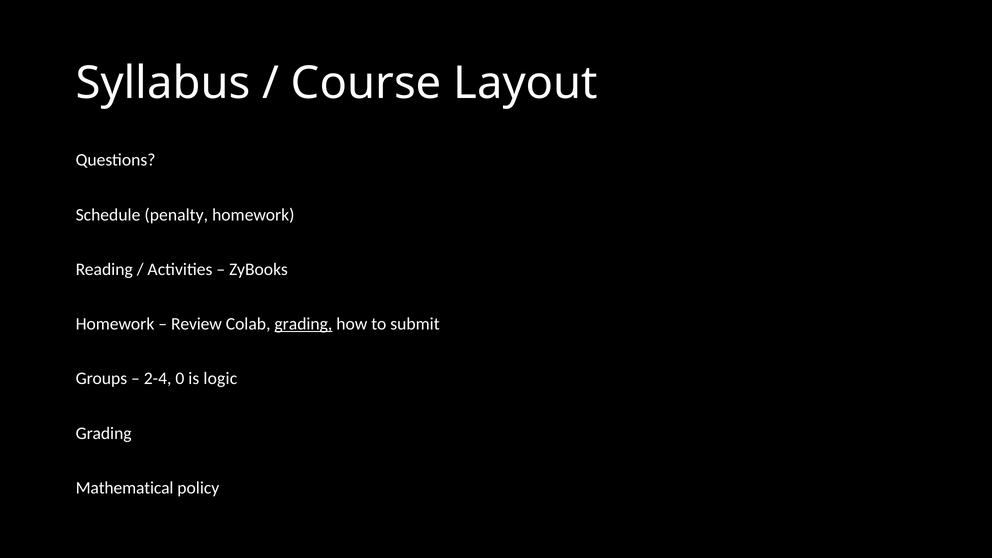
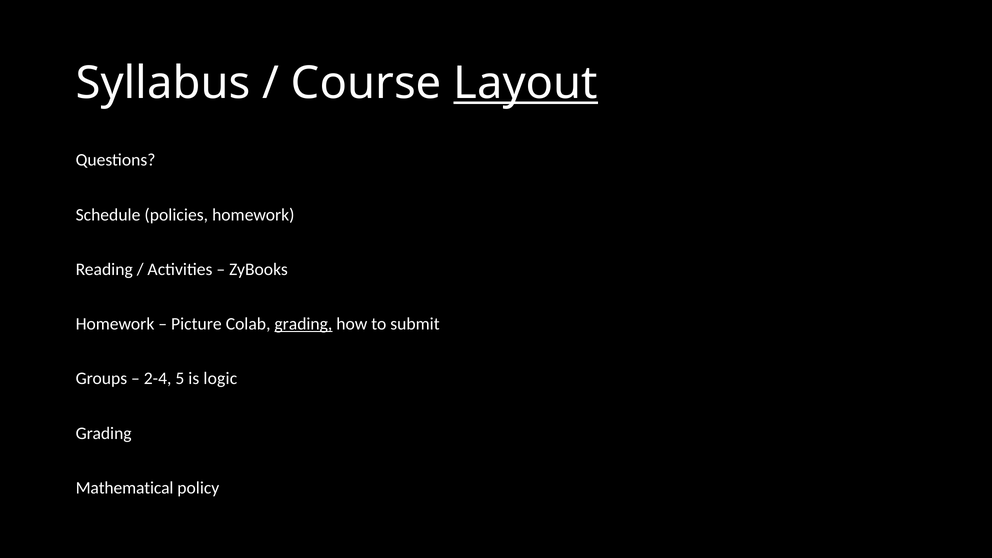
Layout underline: none -> present
penalty: penalty -> policies
Review: Review -> Picture
0: 0 -> 5
